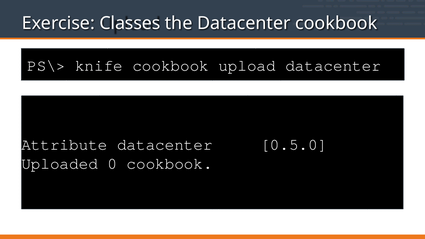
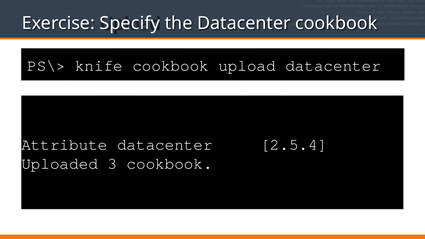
Classes: Classes -> Specify
0.5.0: 0.5.0 -> 2.5.4
0: 0 -> 3
